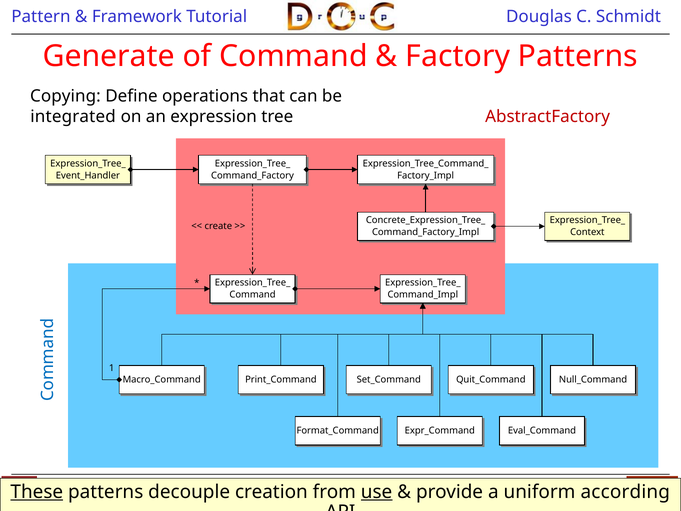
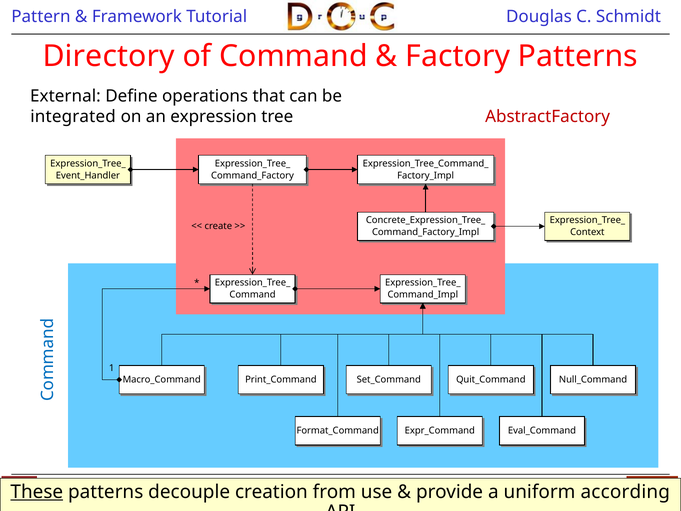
Generate: Generate -> Directory
Copying: Copying -> External
use underline: present -> none
